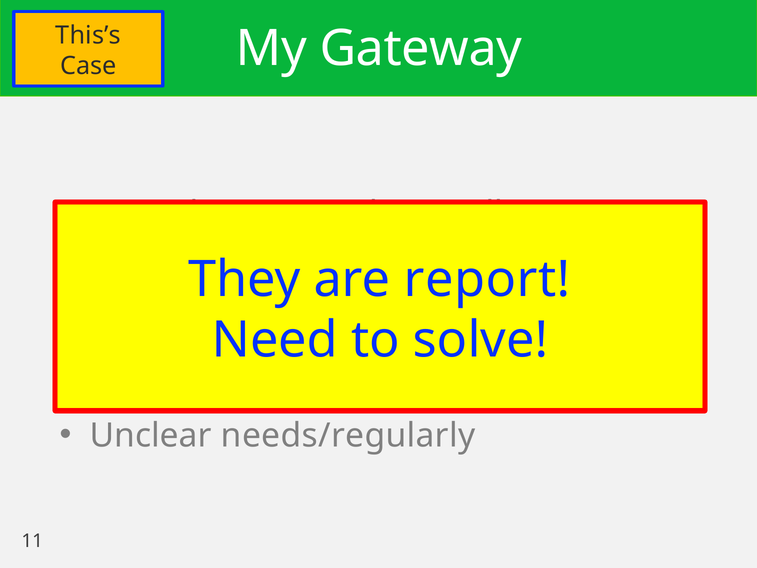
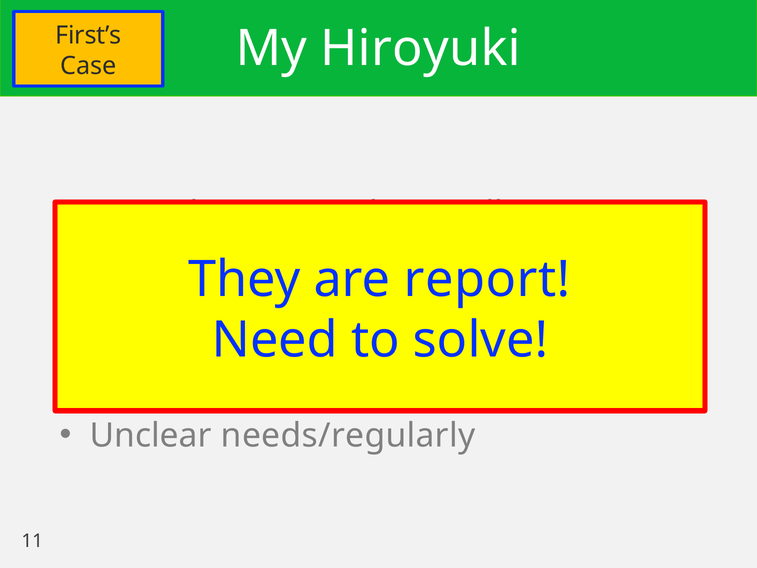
This’s: This’s -> First’s
Gateway: Gateway -> Hiroyuki
